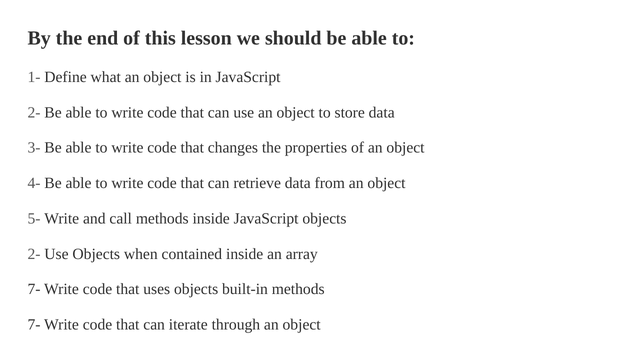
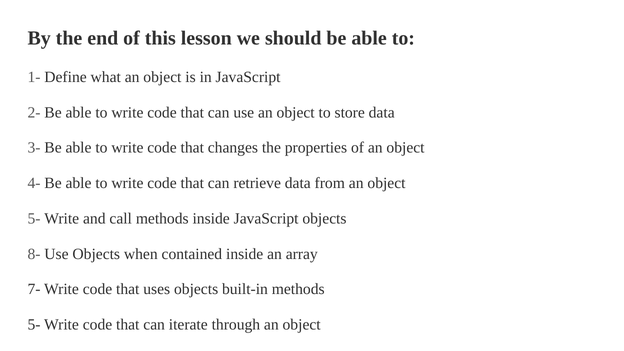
2- at (34, 254): 2- -> 8-
7- at (34, 325): 7- -> 5-
